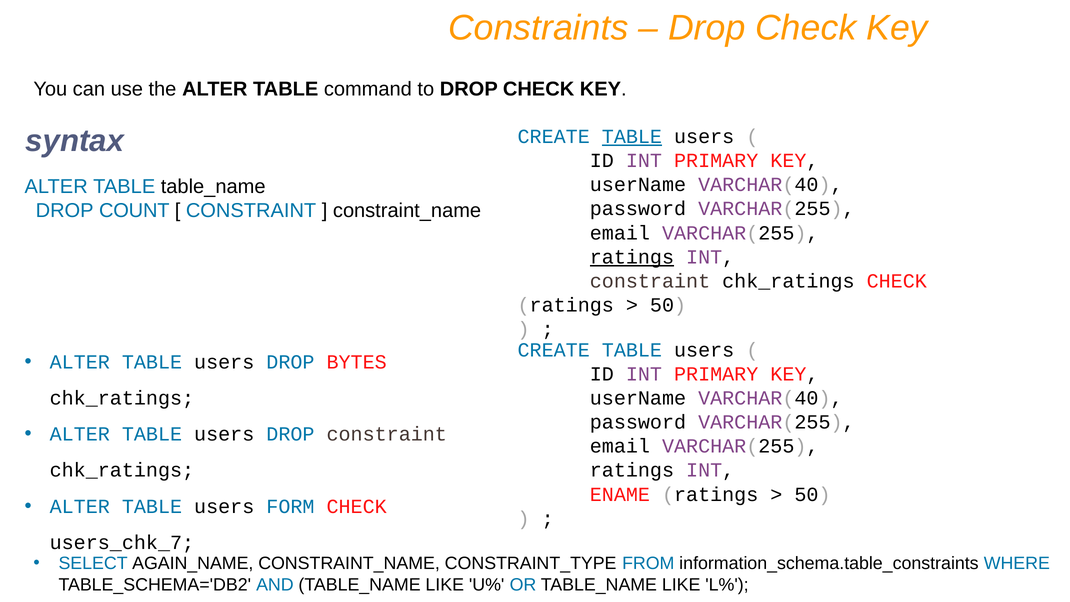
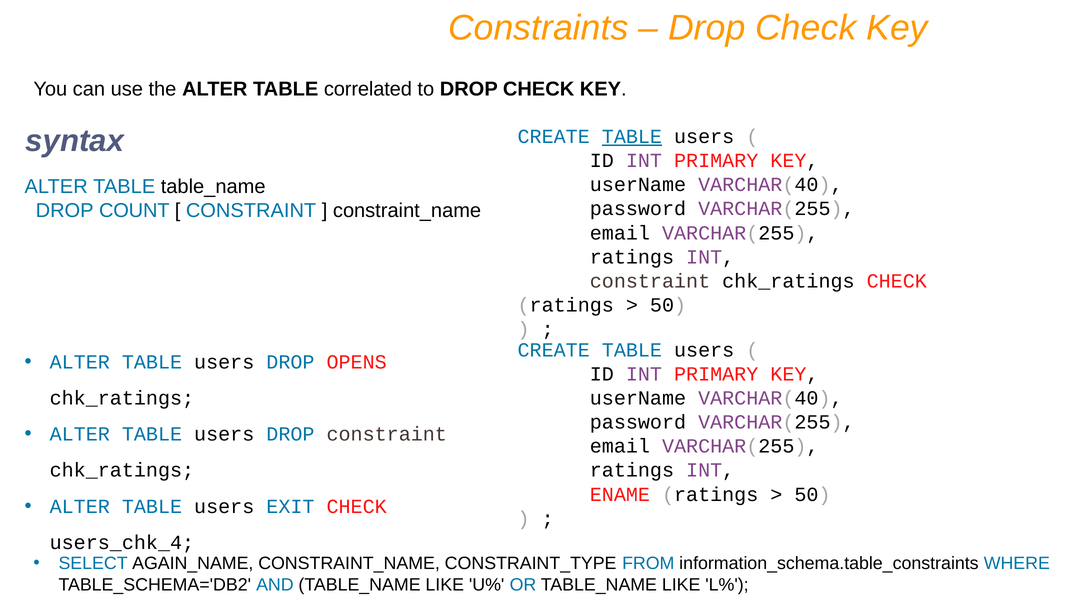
command: command -> correlated
ratings at (632, 257) underline: present -> none
BYTES: BYTES -> OPENS
FORM: FORM -> EXIT
users_chk_7: users_chk_7 -> users_chk_4
